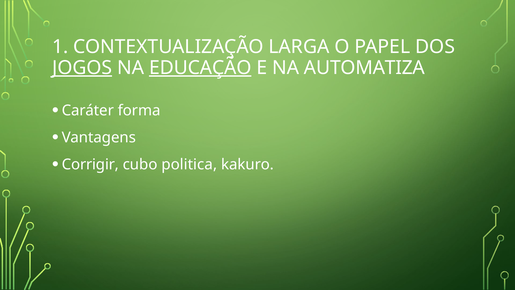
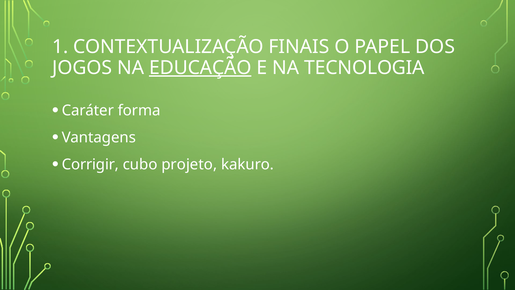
LARGA: LARGA -> FINAIS
JOGOS underline: present -> none
AUTOMATIZA: AUTOMATIZA -> TECNOLOGIA
politica: politica -> projeto
